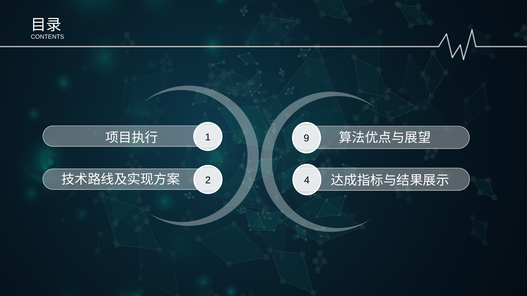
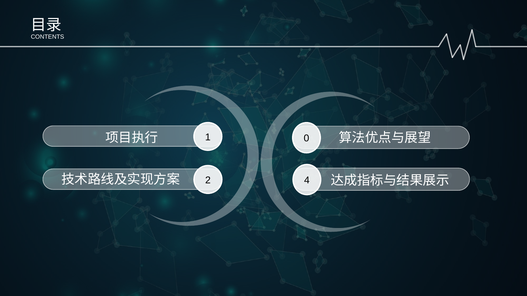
9: 9 -> 0
